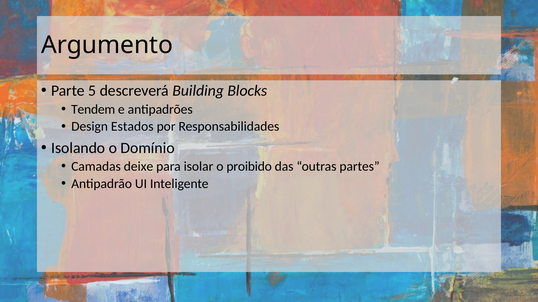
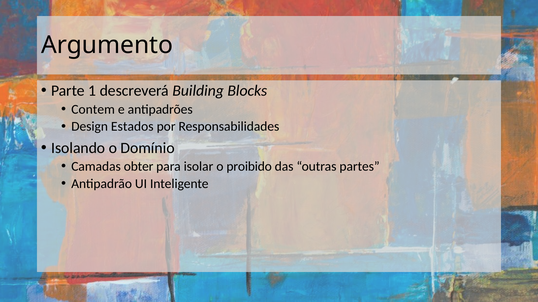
5: 5 -> 1
Tendem: Tendem -> Contem
deixe: deixe -> obter
